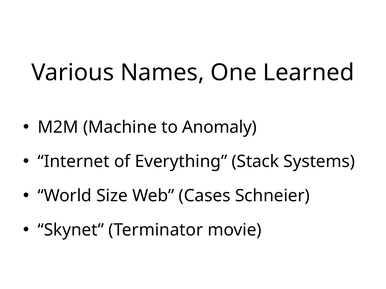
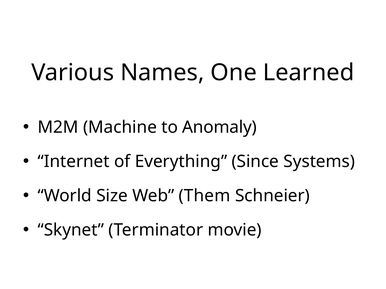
Stack: Stack -> Since
Cases: Cases -> Them
